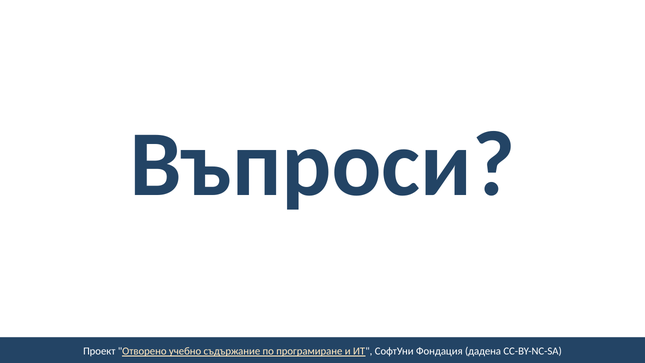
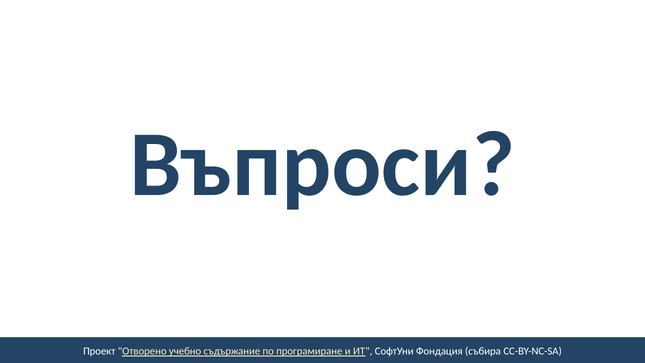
дадена: дадена -> събира
